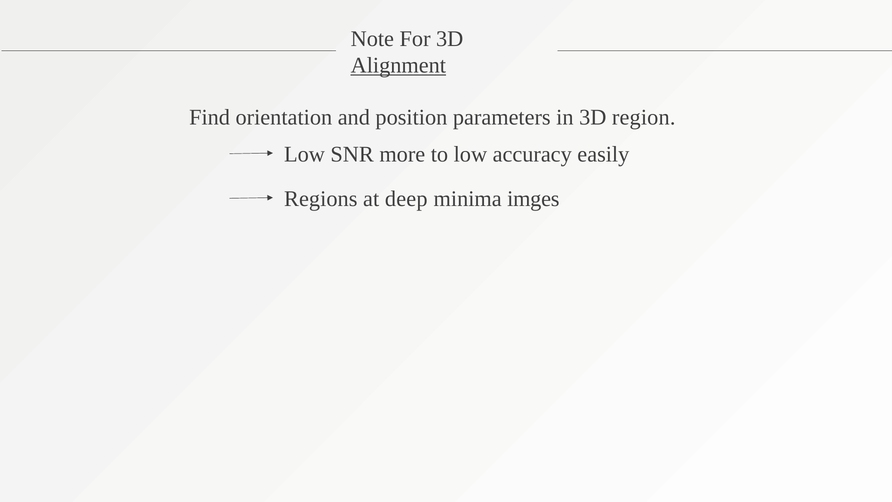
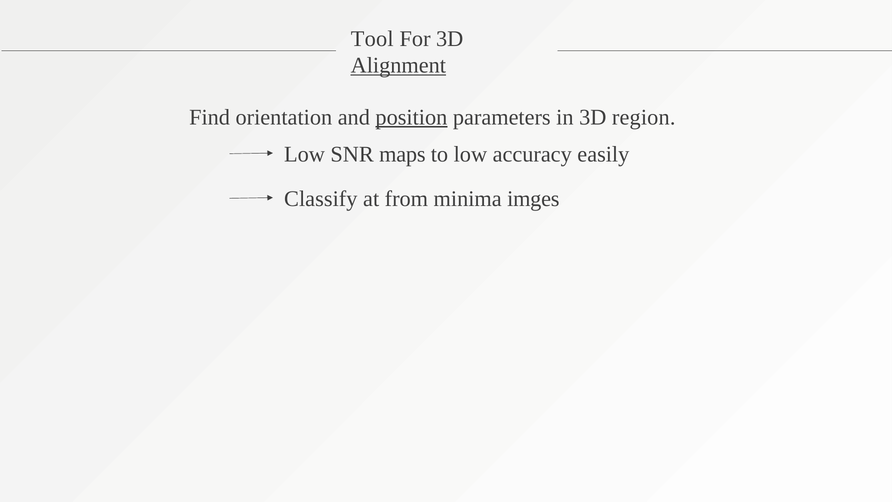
Note: Note -> Tool
position underline: none -> present
more: more -> maps
Regions: Regions -> Classify
deep: deep -> from
